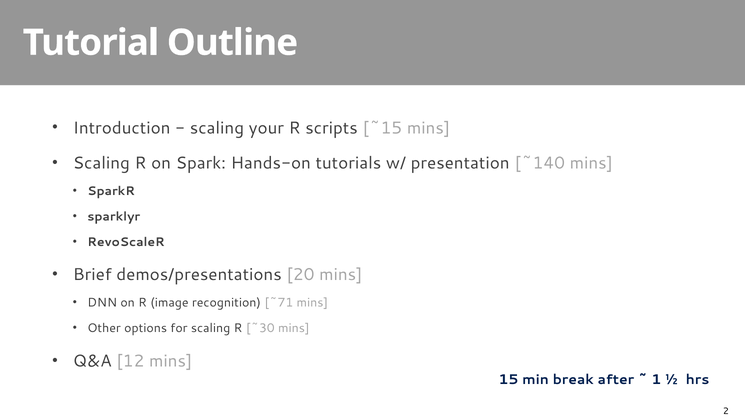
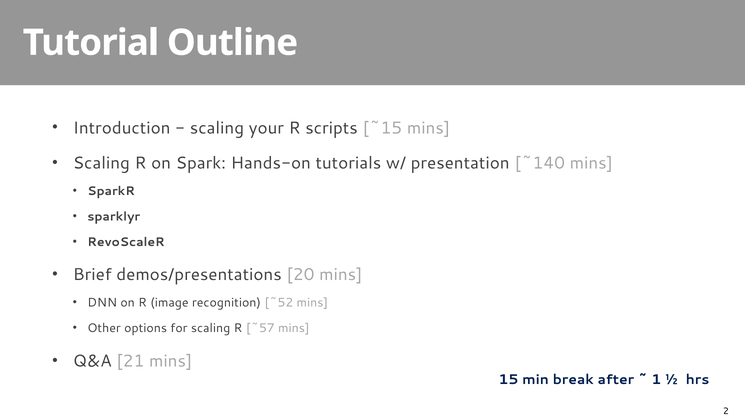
~71: ~71 -> ~52
~30: ~30 -> ~57
12: 12 -> 21
